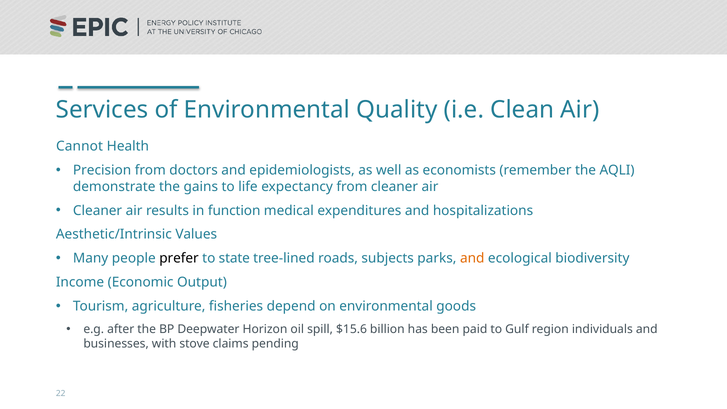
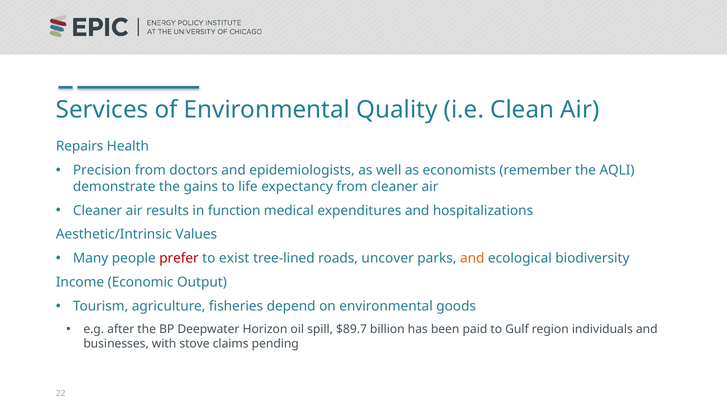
Cannot: Cannot -> Repairs
prefer colour: black -> red
state: state -> exist
subjects: subjects -> uncover
$15.6: $15.6 -> $89.7
